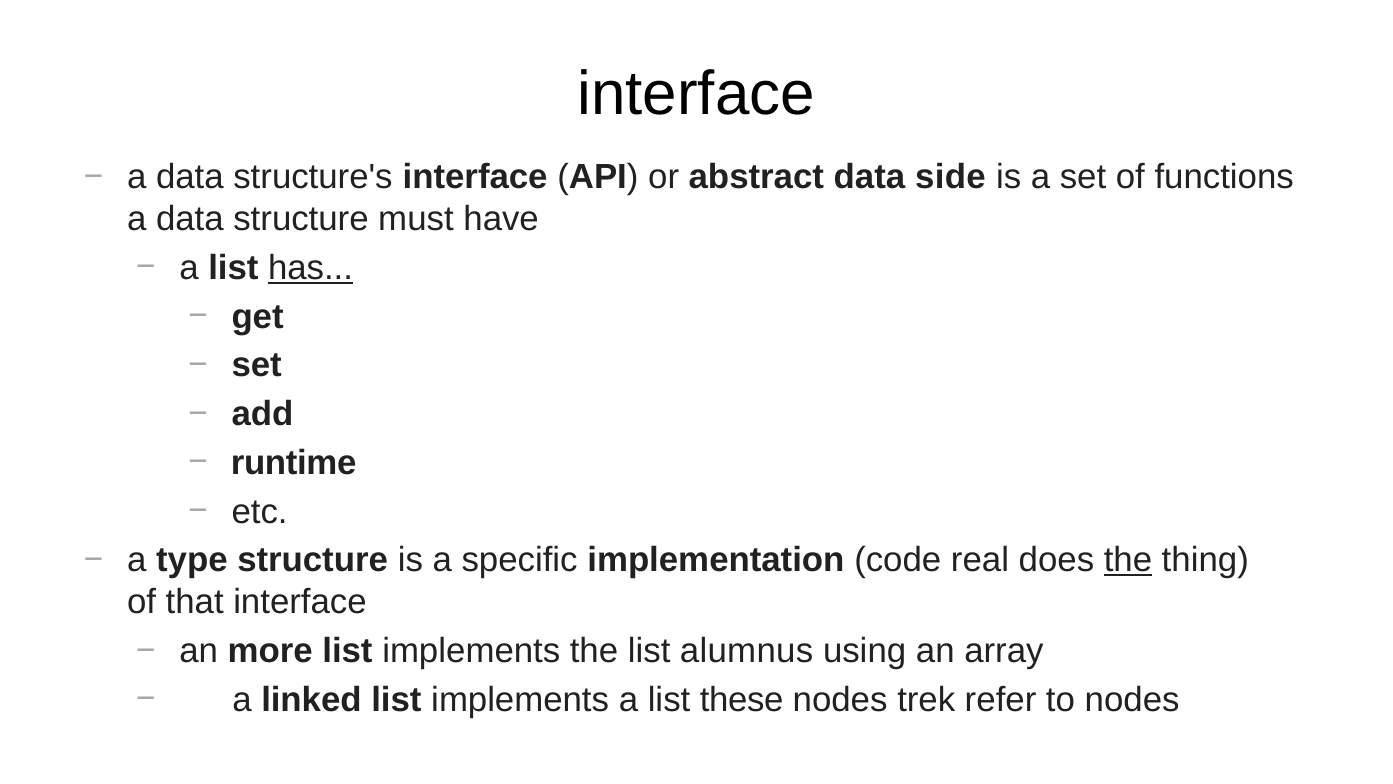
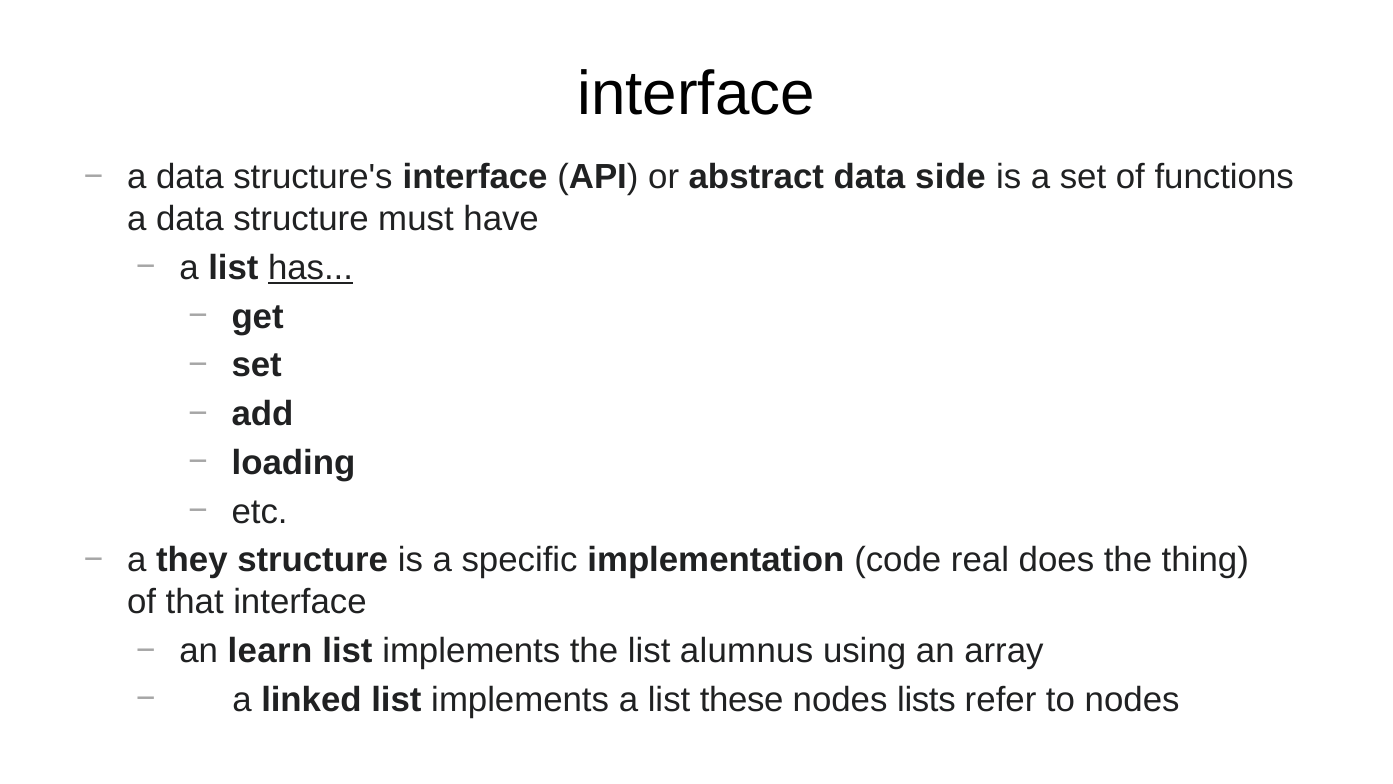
runtime: runtime -> loading
type: type -> they
the at (1128, 560) underline: present -> none
more: more -> learn
trek: trek -> lists
